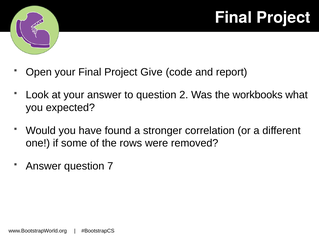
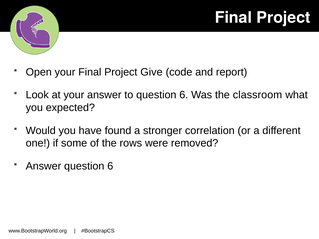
to question 2: 2 -> 6
workbooks: workbooks -> classroom
Answer question 7: 7 -> 6
